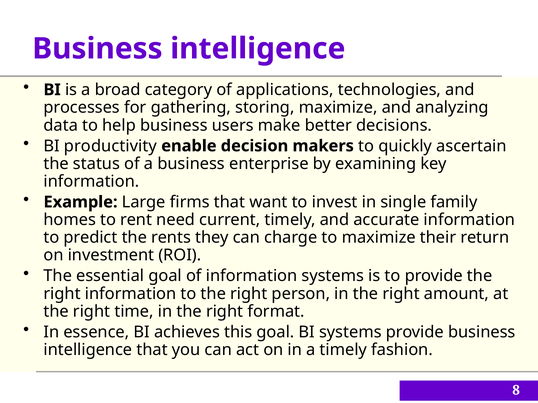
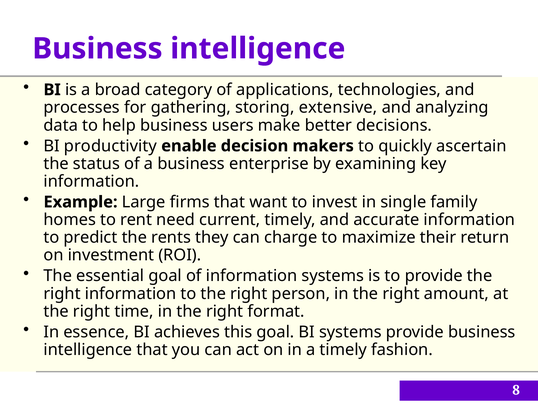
storing maximize: maximize -> extensive
